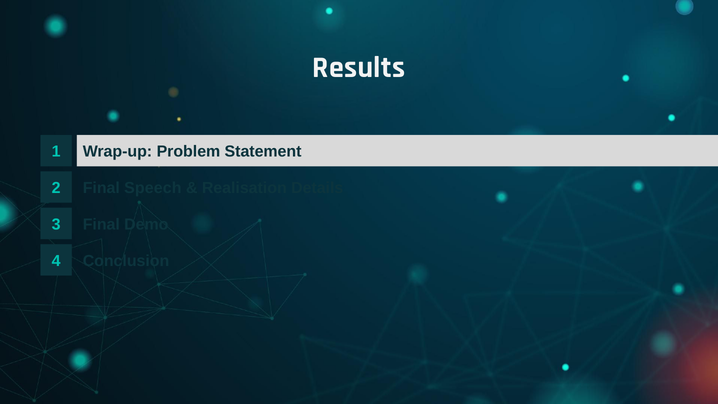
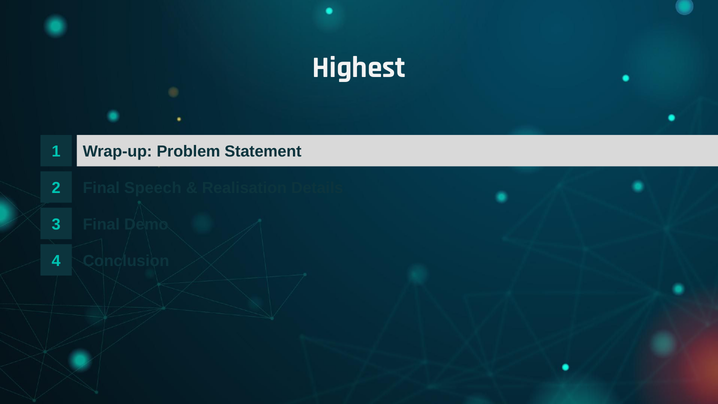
Results: Results -> Highest
